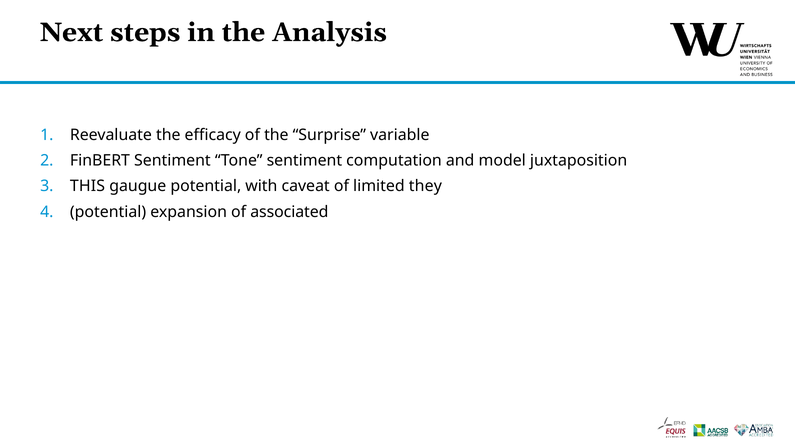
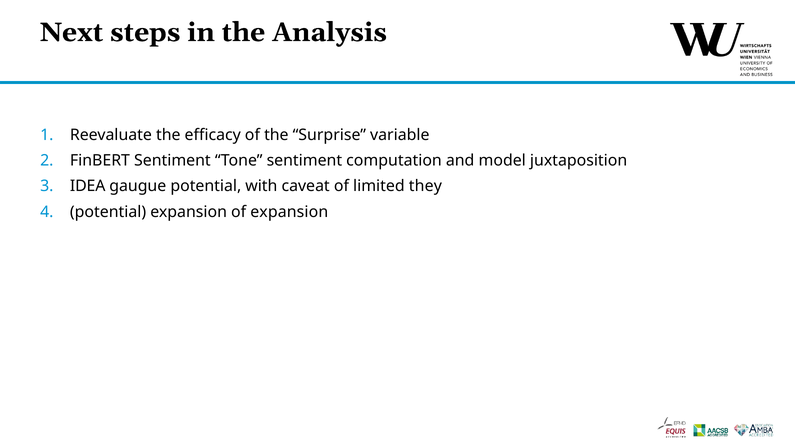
THIS: THIS -> IDEA
of associated: associated -> expansion
